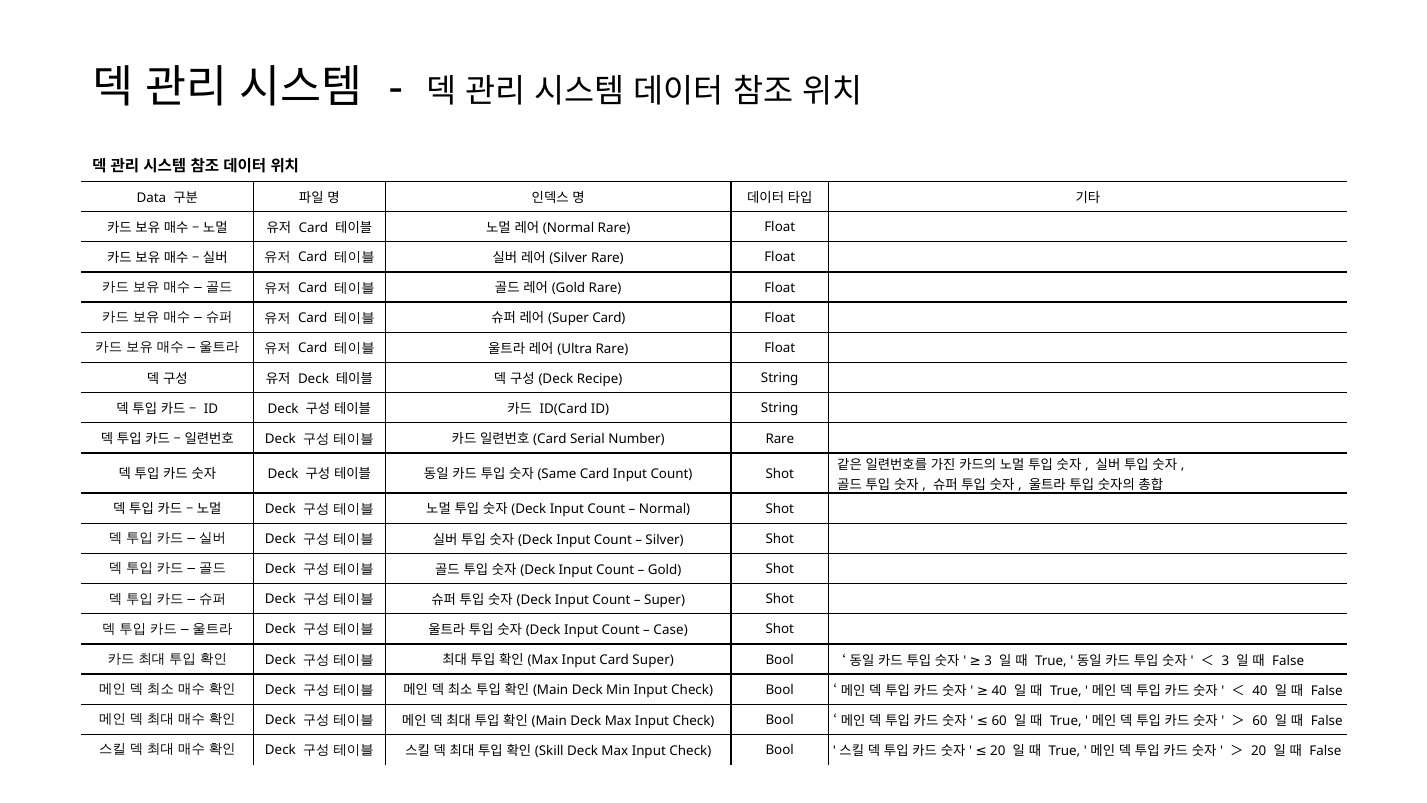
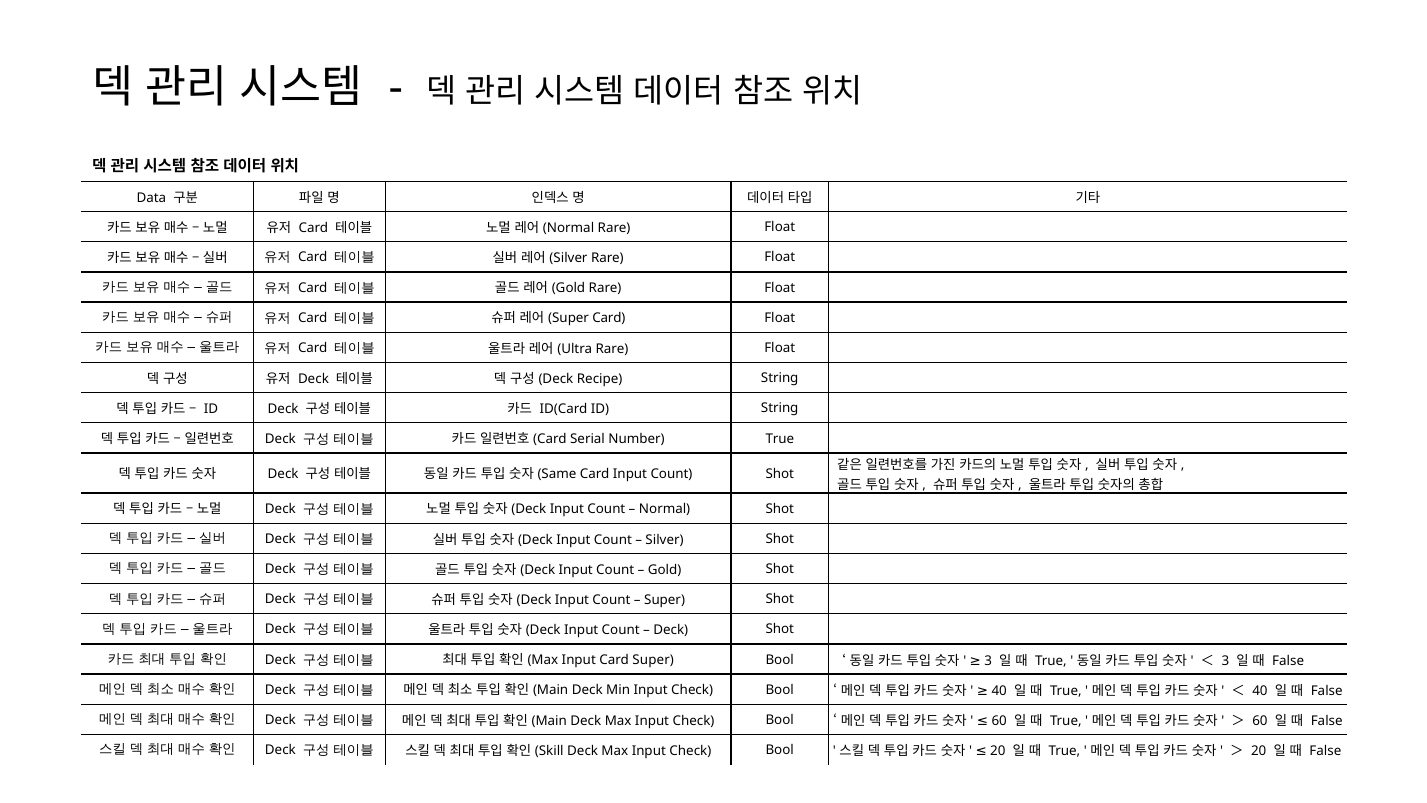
Number Rare: Rare -> True
Case at (671, 630): Case -> Deck
